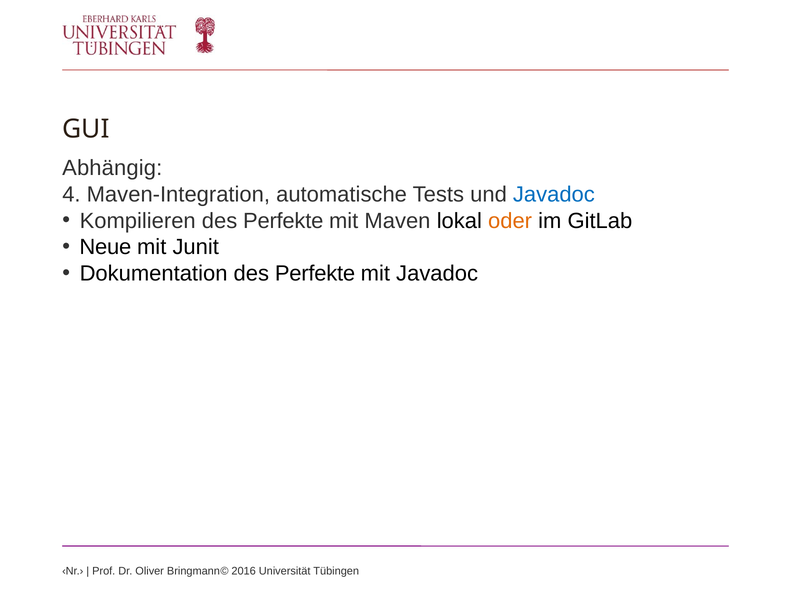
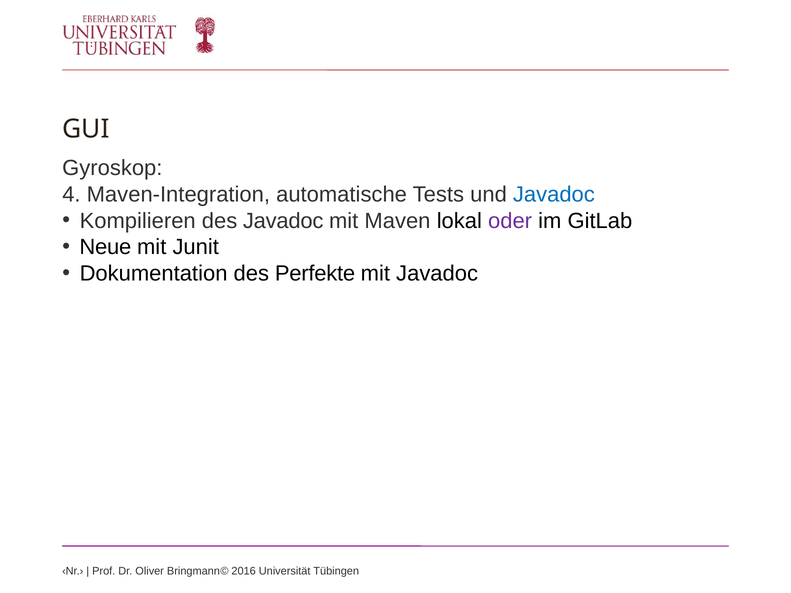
Abhängig: Abhängig -> Gyroskop
Kompilieren des Perfekte: Perfekte -> Javadoc
oder colour: orange -> purple
